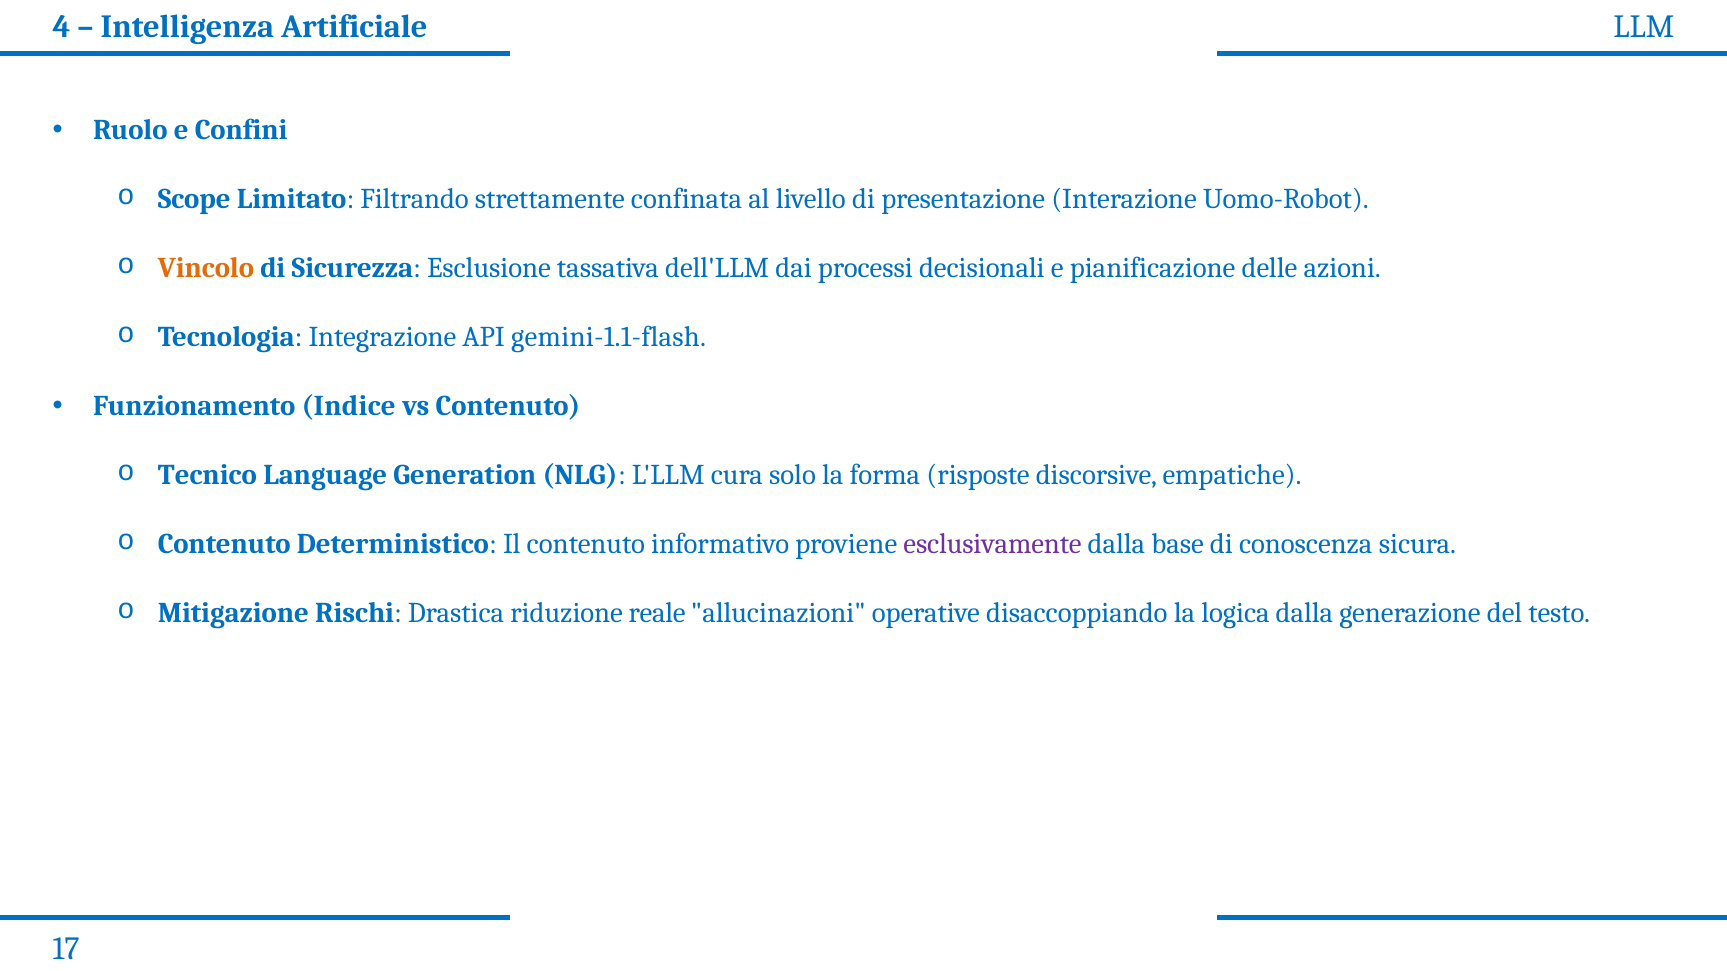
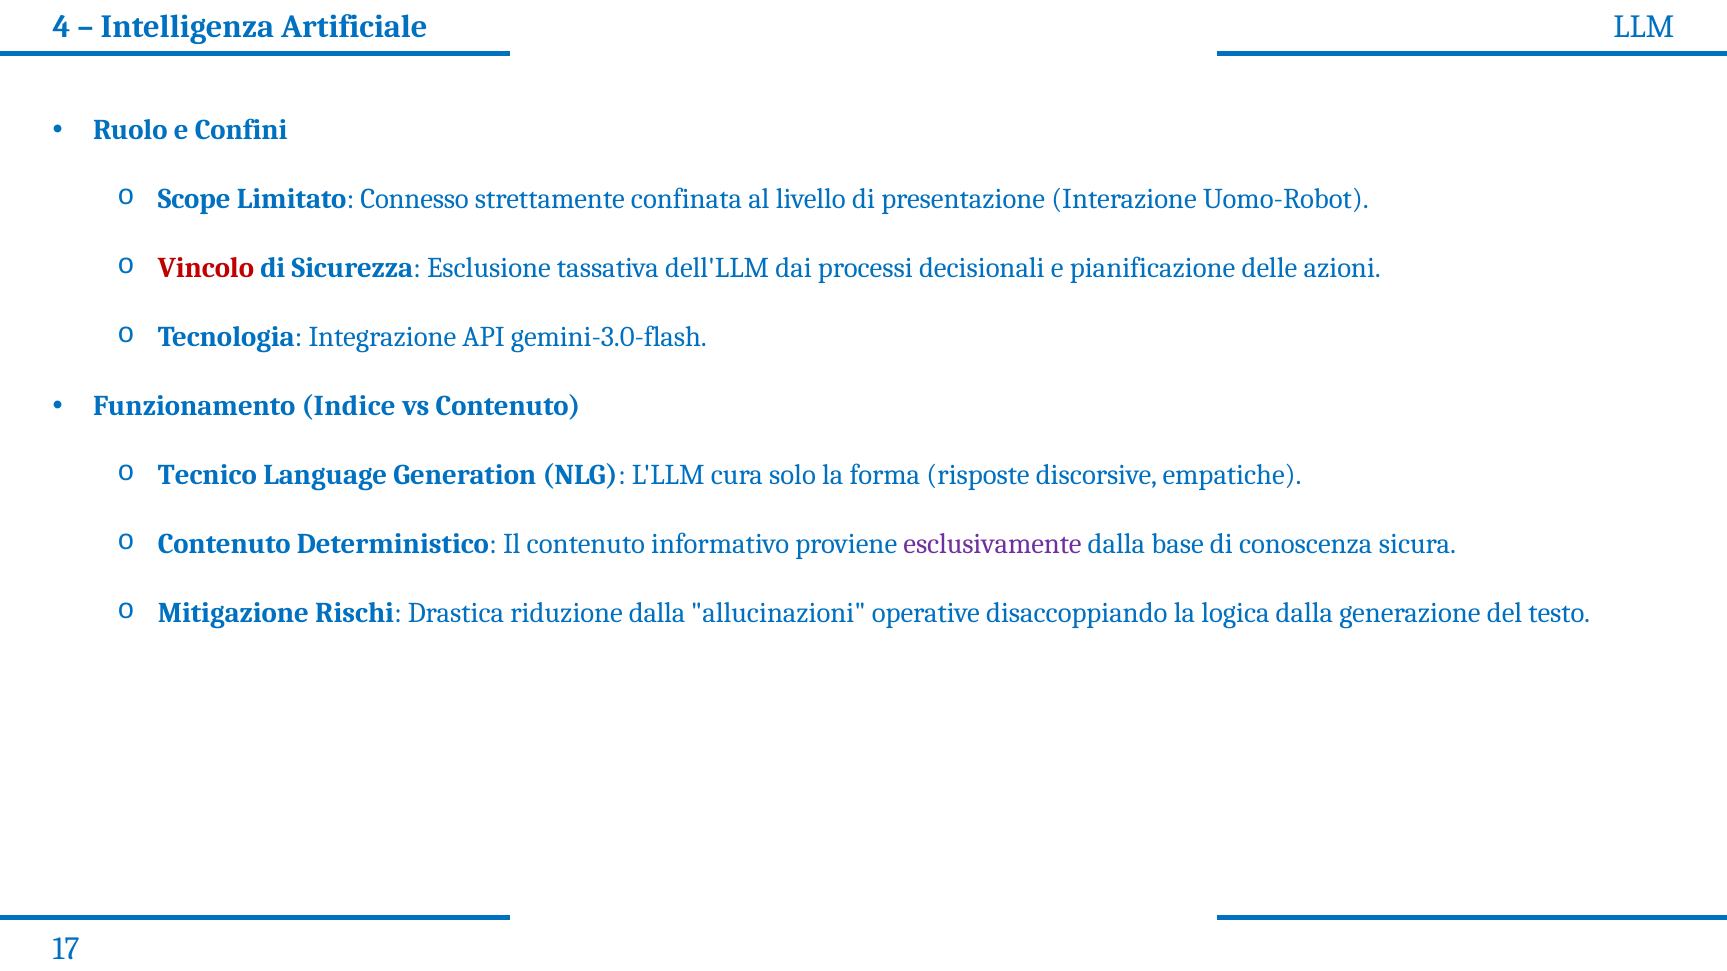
Filtrando: Filtrando -> Connesso
Vincolo colour: orange -> red
gemini-1.1-flash: gemini-1.1-flash -> gemini-3.0-flash
riduzione reale: reale -> dalla
